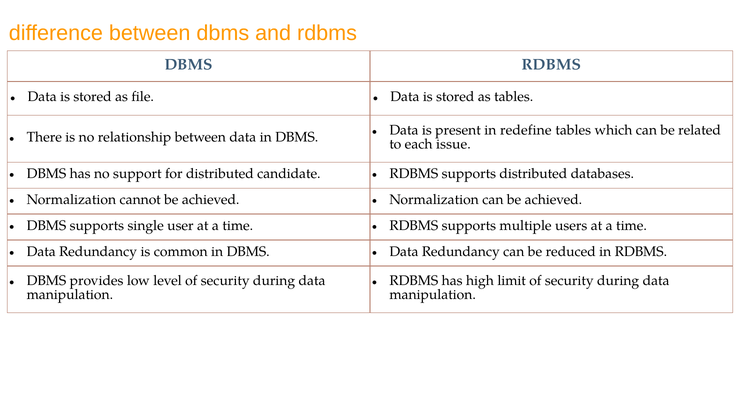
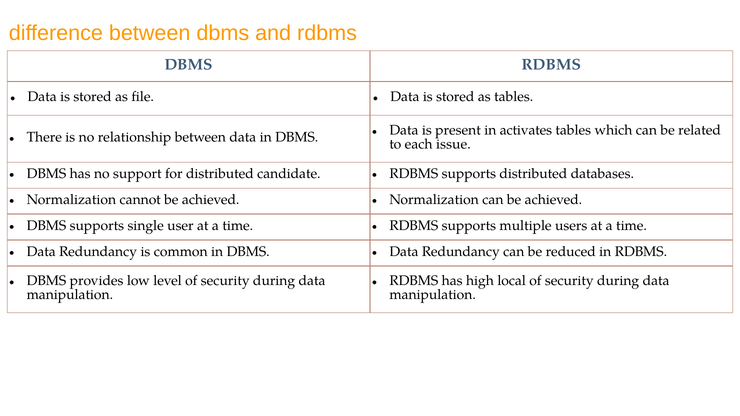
redefine: redefine -> activates
limit: limit -> local
